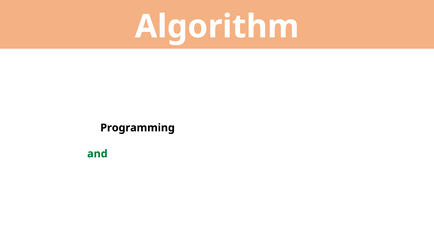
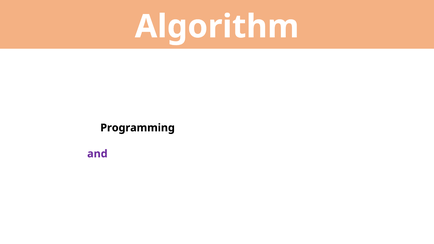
and at (97, 154) colour: green -> purple
